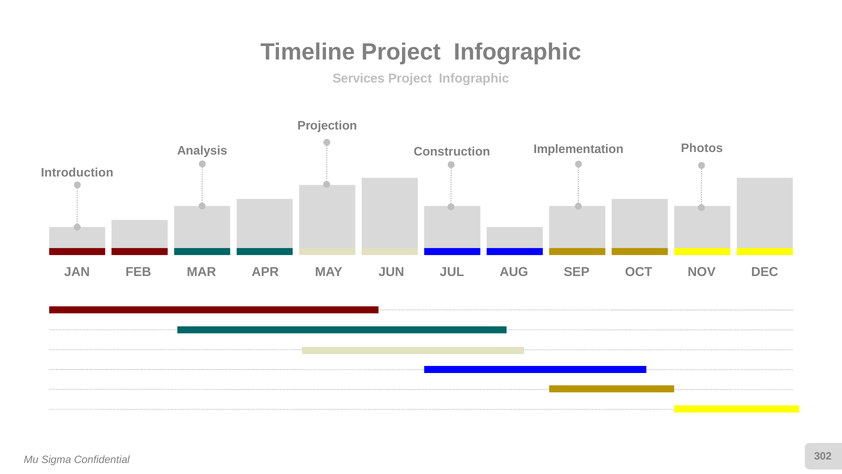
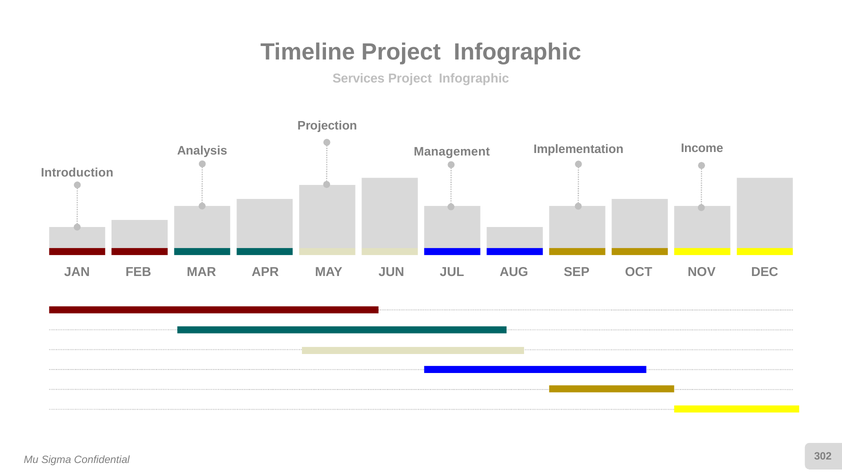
Construction: Construction -> Management
Photos: Photos -> Income
